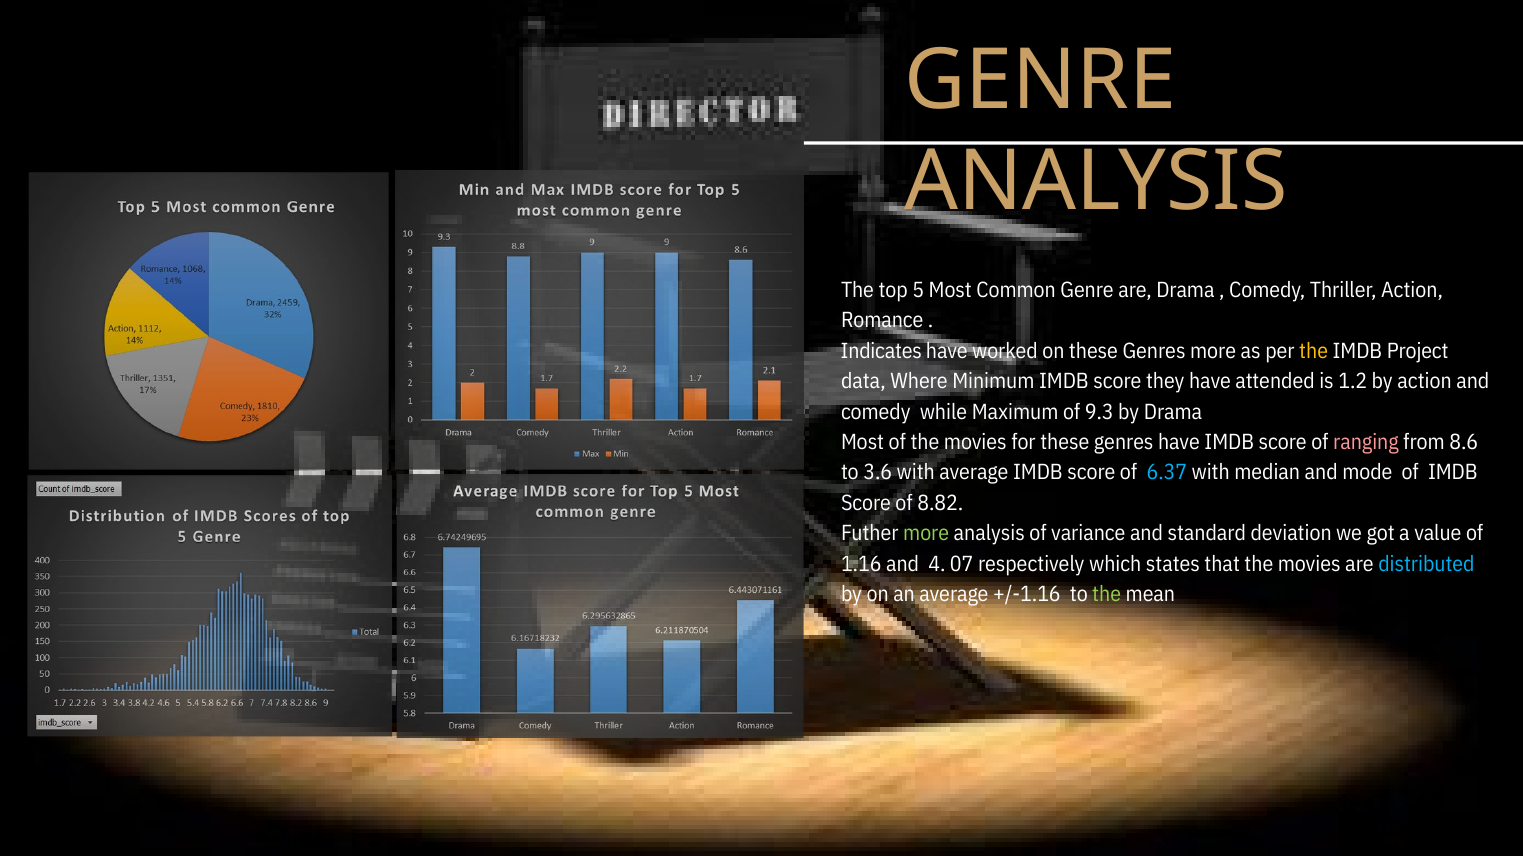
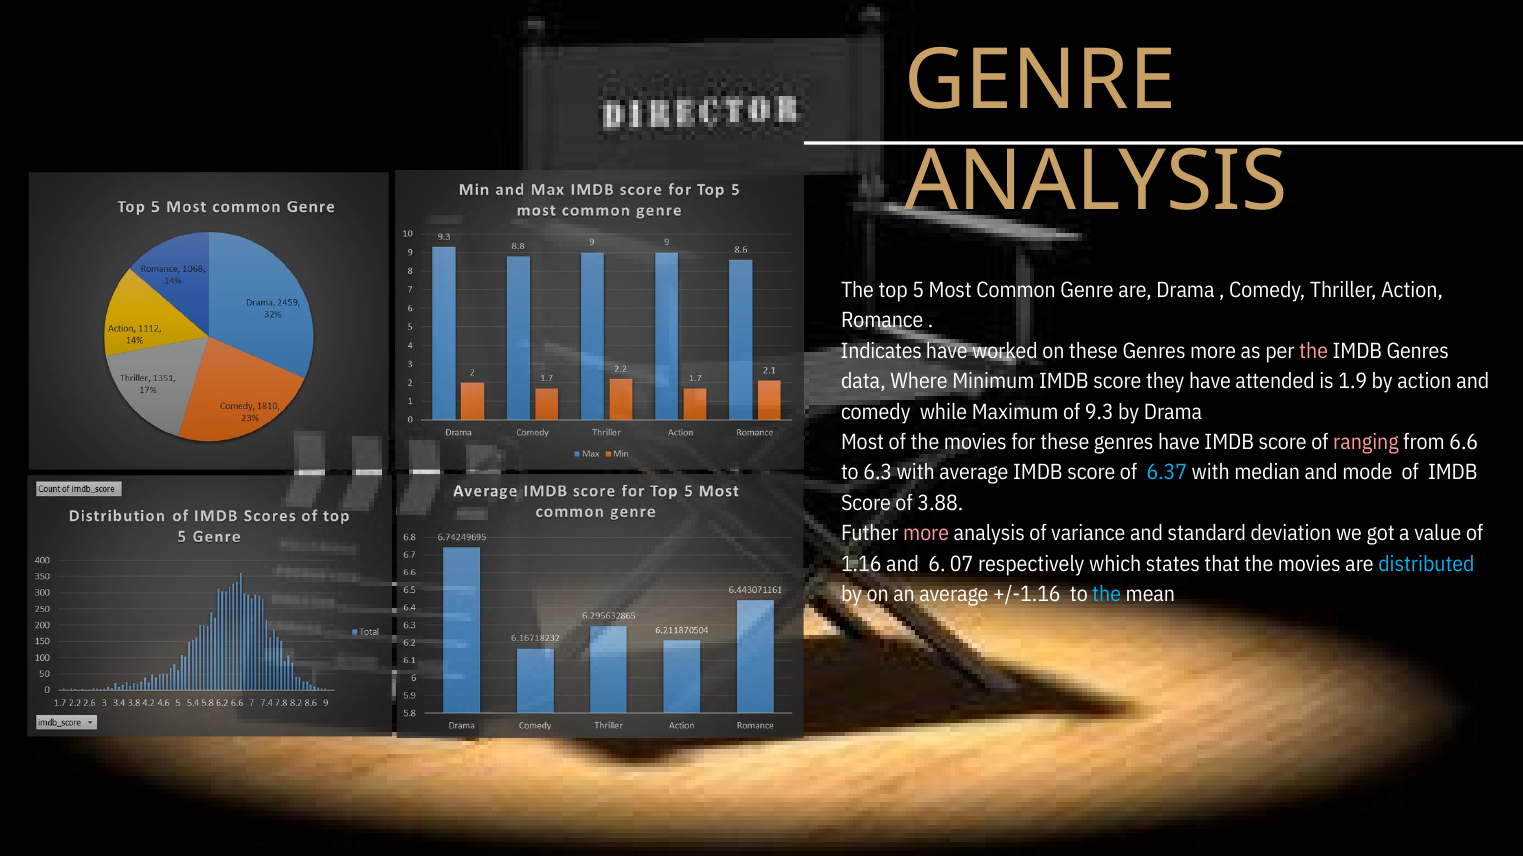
the at (1314, 351) colour: yellow -> pink
IMDB Project: Project -> Genres
1.2: 1.2 -> 1.9
8.6: 8.6 -> 6.6
3.6: 3.6 -> 6.3
8.82: 8.82 -> 3.88
more at (926, 534) colour: light green -> pink
4: 4 -> 6
the at (1107, 595) colour: light green -> light blue
